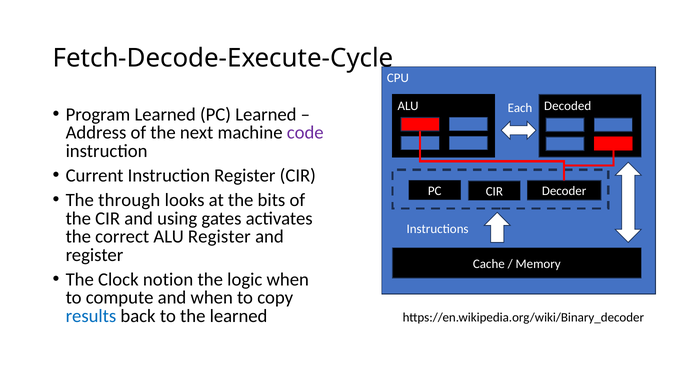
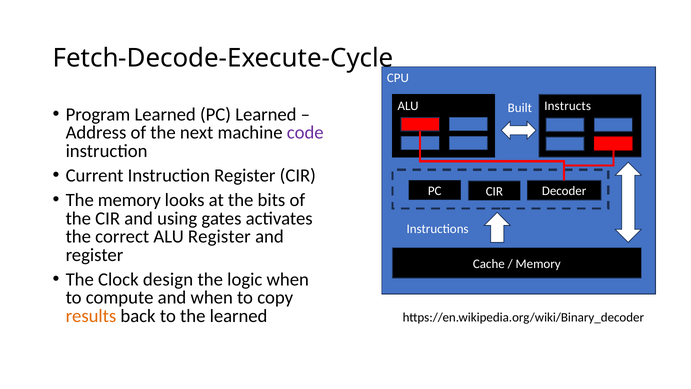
Decoded: Decoded -> Instructs
Each: Each -> Built
The through: through -> memory
notion: notion -> design
results colour: blue -> orange
